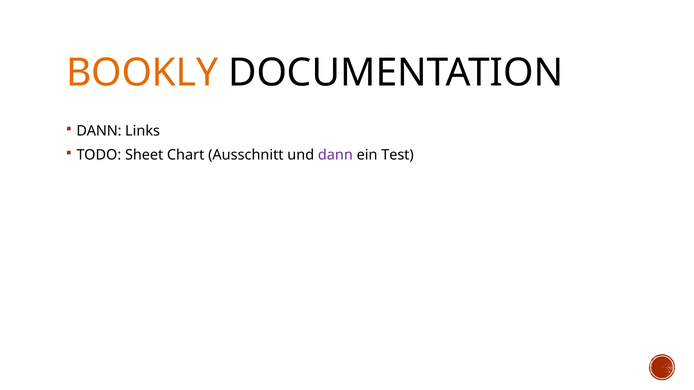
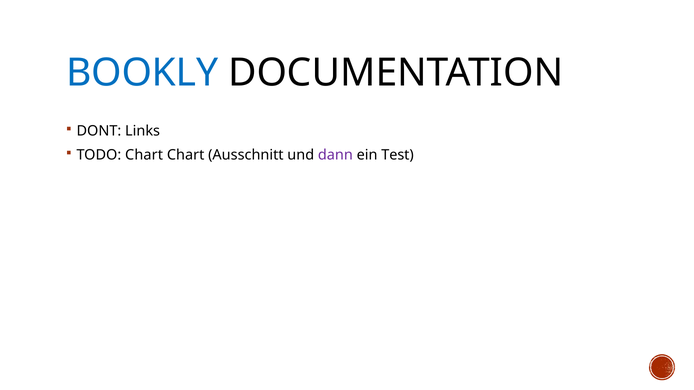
BOOKLY colour: orange -> blue
DANN at (99, 131): DANN -> DONT
TODO Sheet: Sheet -> Chart
